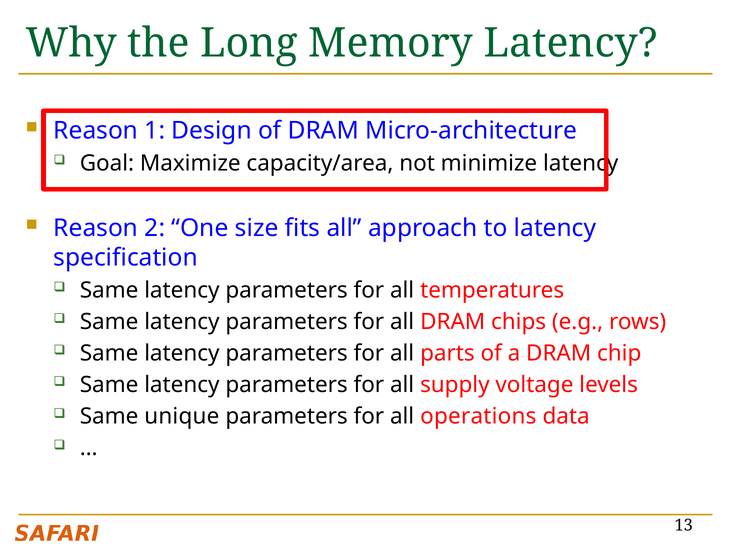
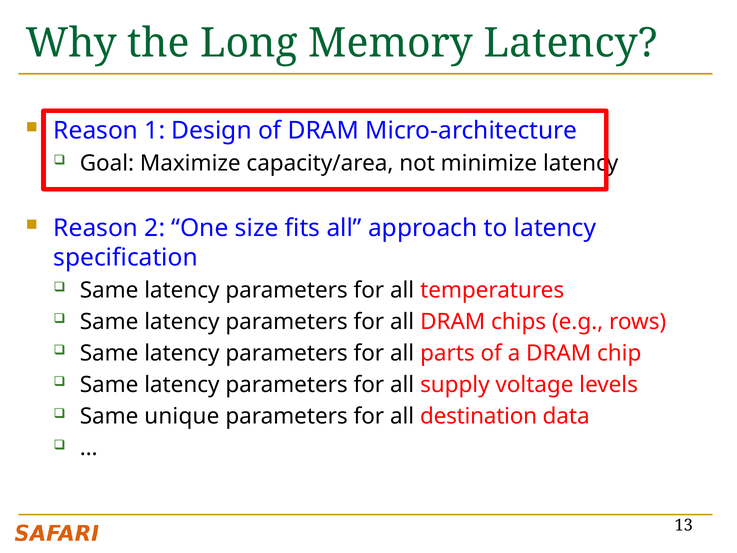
operations: operations -> destination
